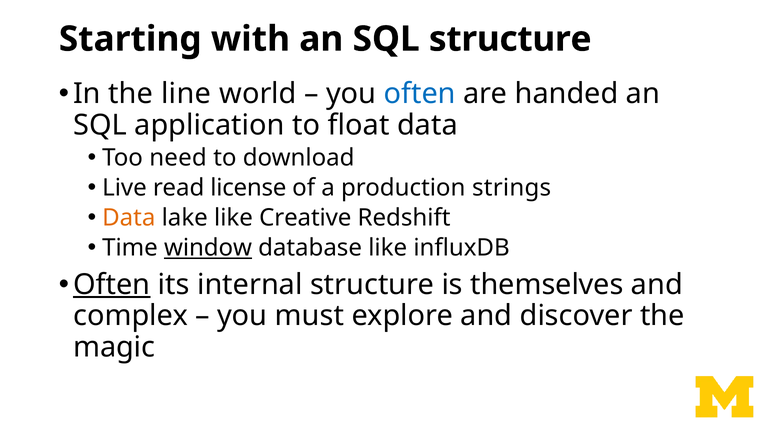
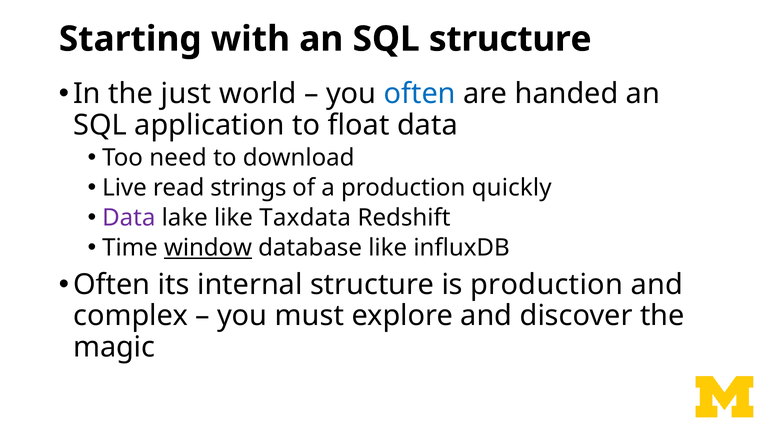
line: line -> just
license: license -> strings
strings: strings -> quickly
Data at (129, 218) colour: orange -> purple
Creative: Creative -> Taxdata
Often at (112, 284) underline: present -> none
is themselves: themselves -> production
